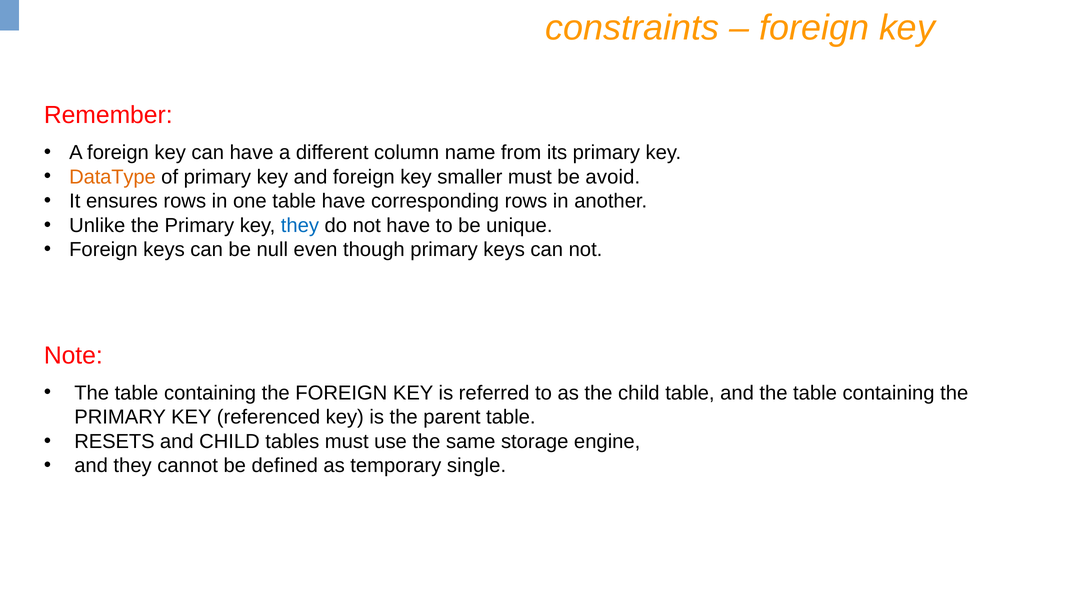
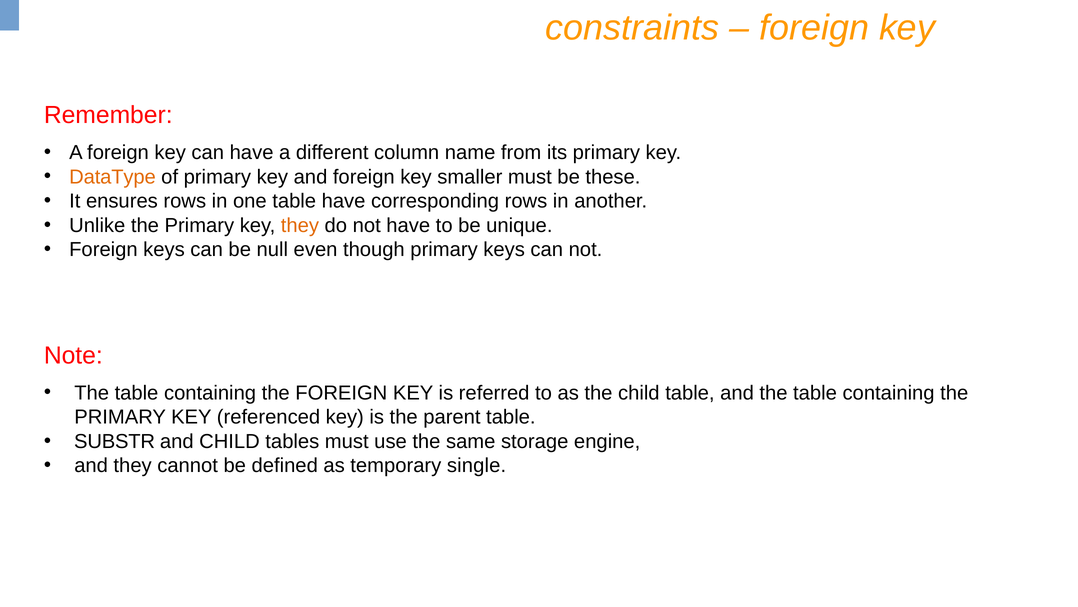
avoid: avoid -> these
they at (300, 225) colour: blue -> orange
RESETS: RESETS -> SUBSTR
